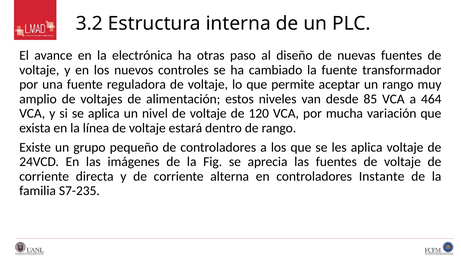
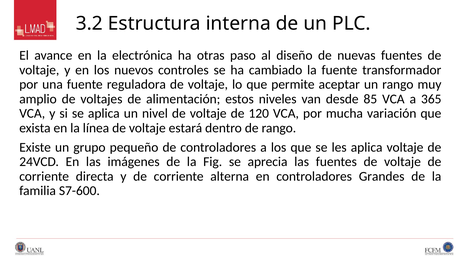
464: 464 -> 365
Instante: Instante -> Grandes
S7-235: S7-235 -> S7-600
